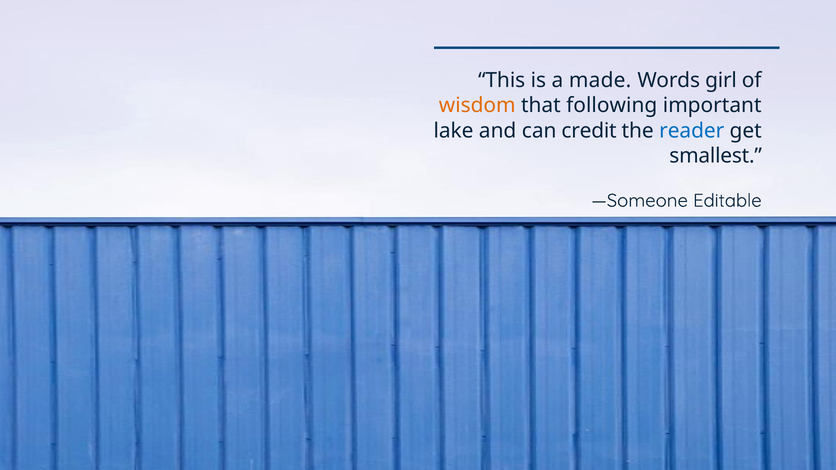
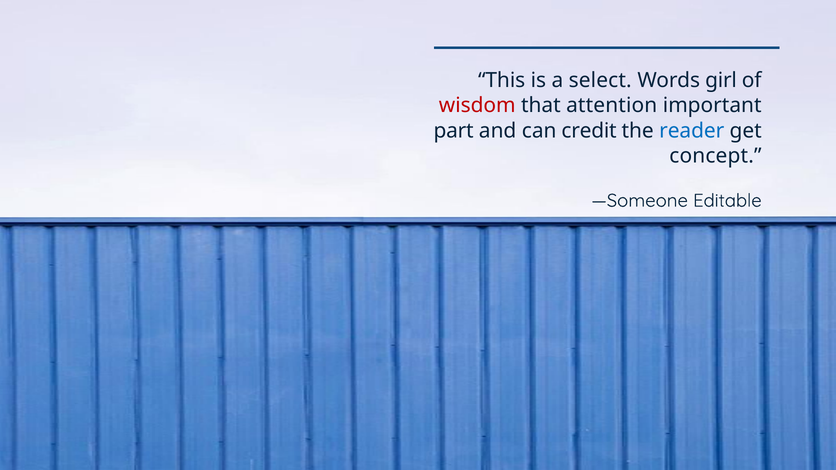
made: made -> select
wisdom colour: orange -> red
following: following -> attention
lake: lake -> part
smallest: smallest -> concept
